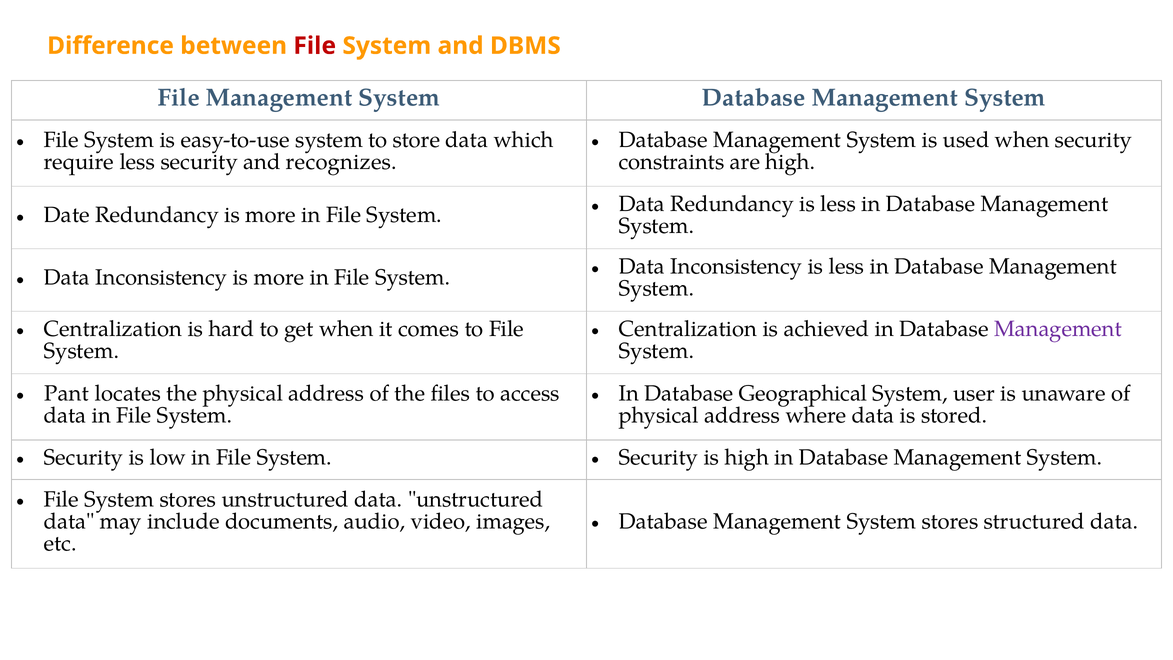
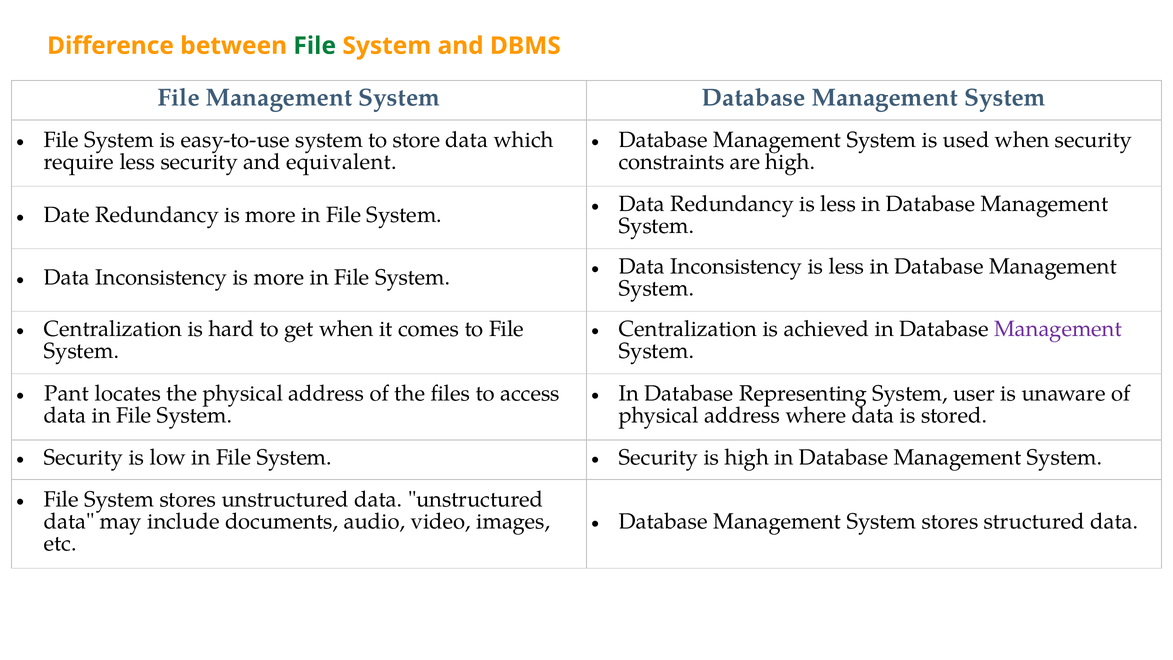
File at (315, 46) colour: red -> green
recognizes: recognizes -> equivalent
Geographical: Geographical -> Representing
